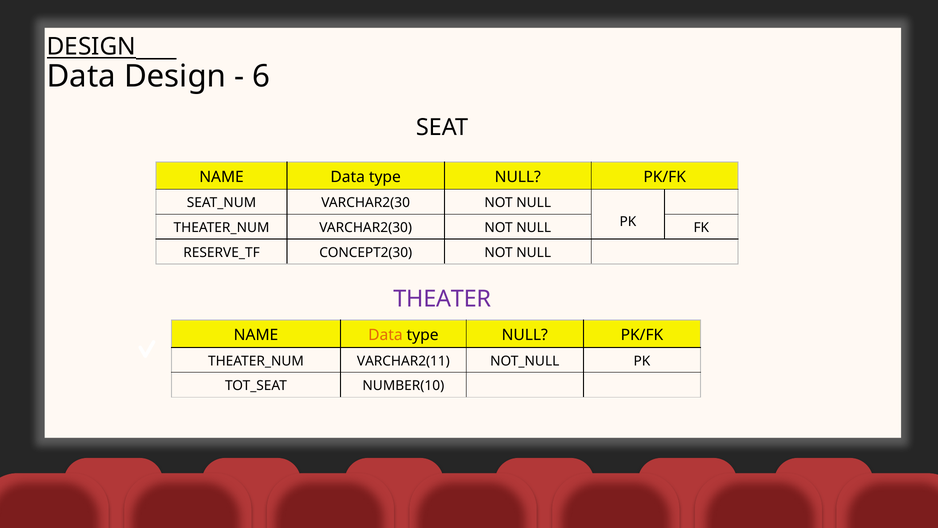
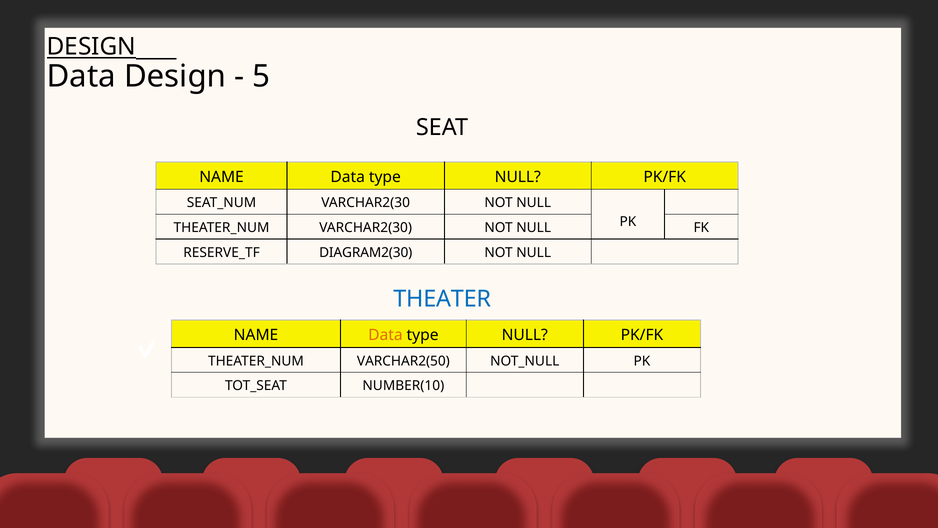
6: 6 -> 5
CONCEPT2(30: CONCEPT2(30 -> DIAGRAM2(30
THEATER colour: purple -> blue
VARCHAR2(11: VARCHAR2(11 -> VARCHAR2(50
